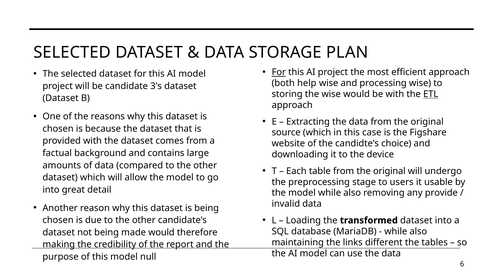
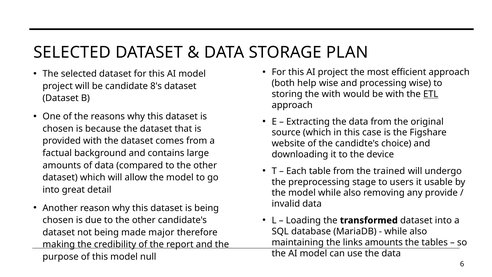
For at (279, 72) underline: present -> none
3's: 3's -> 8's
the wise: wise -> with
table from the original: original -> trained
made would: would -> major
links different: different -> amounts
